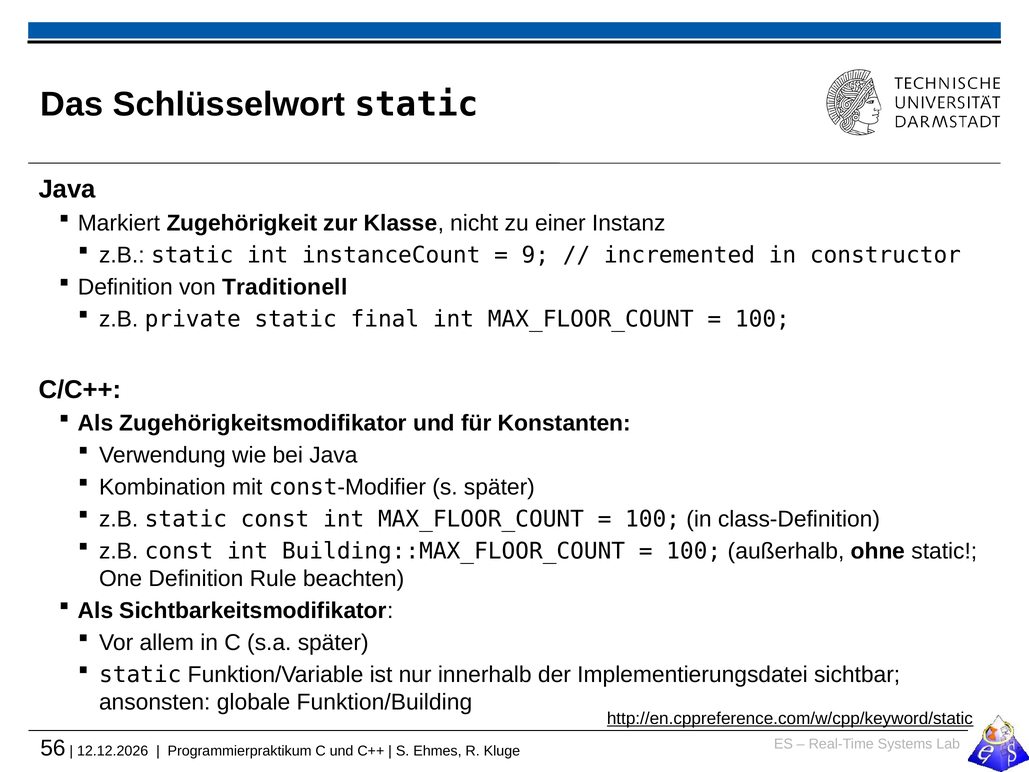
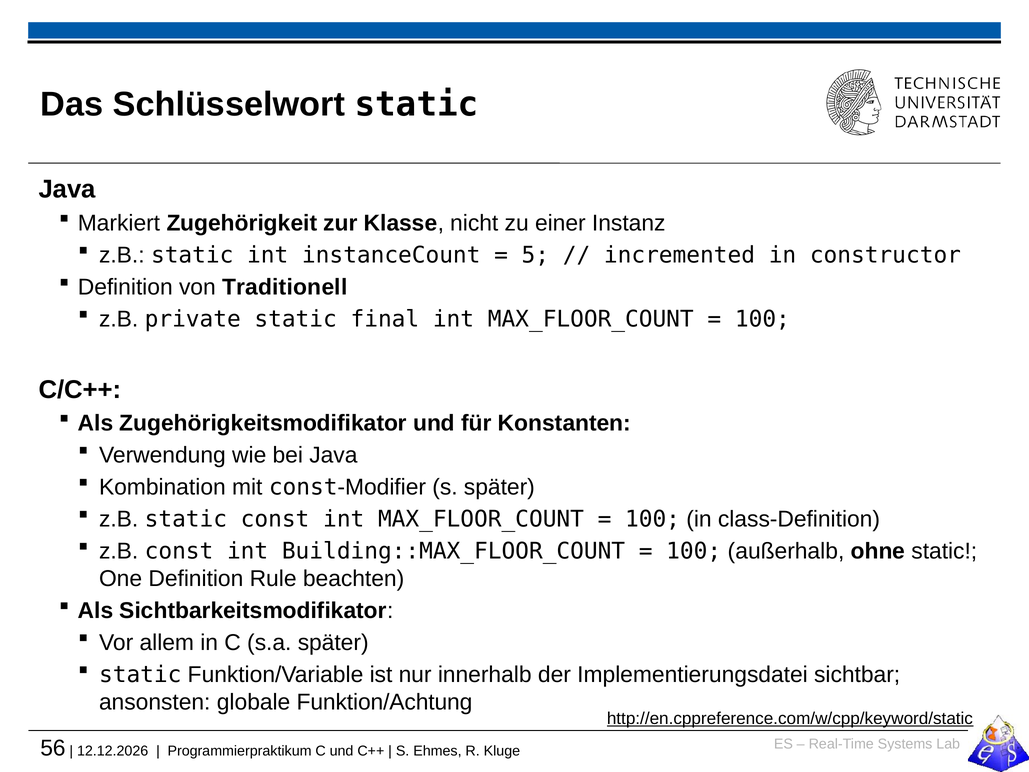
9: 9 -> 5
Funktion/Building: Funktion/Building -> Funktion/Achtung
